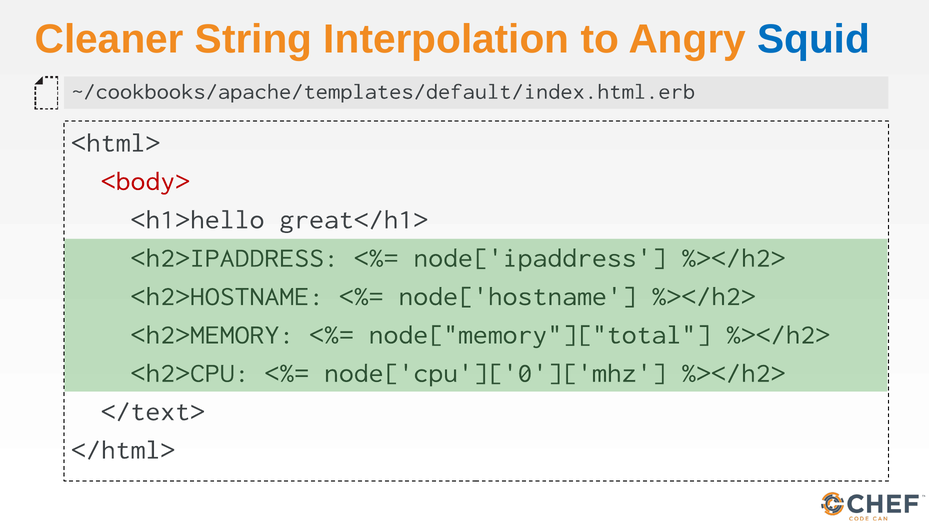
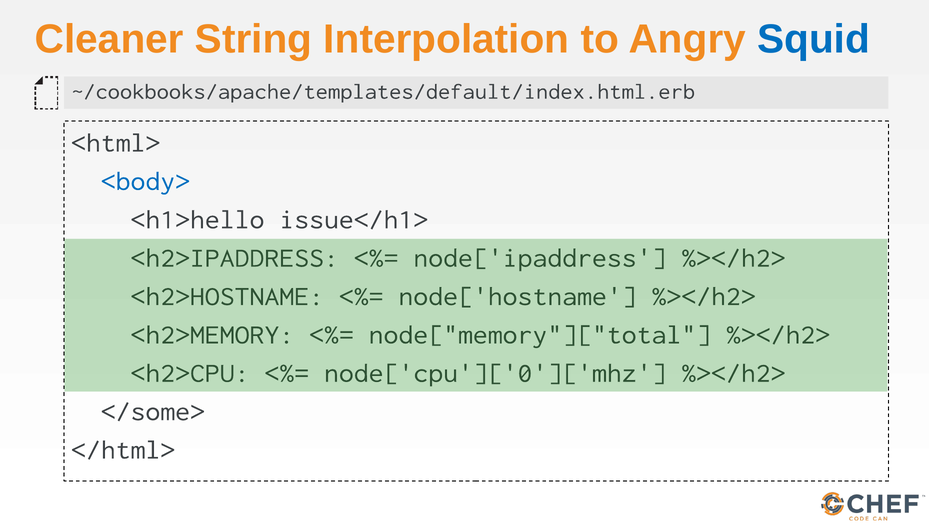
<body> colour: red -> blue
great</h1>: great</h1> -> issue</h1>
</text>: </text> -> </some>
